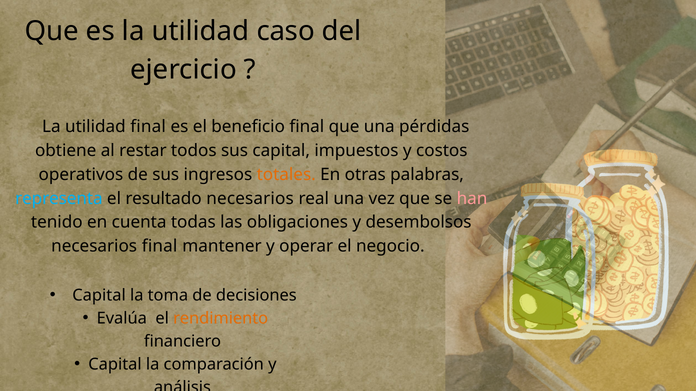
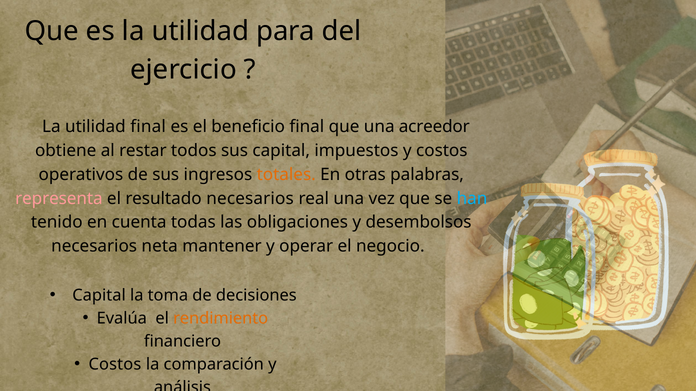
caso: caso -> para
pérdidas: pérdidas -> acreedor
representa colour: light blue -> pink
han colour: pink -> light blue
necesarios final: final -> neta
Capital at (115, 365): Capital -> Costos
